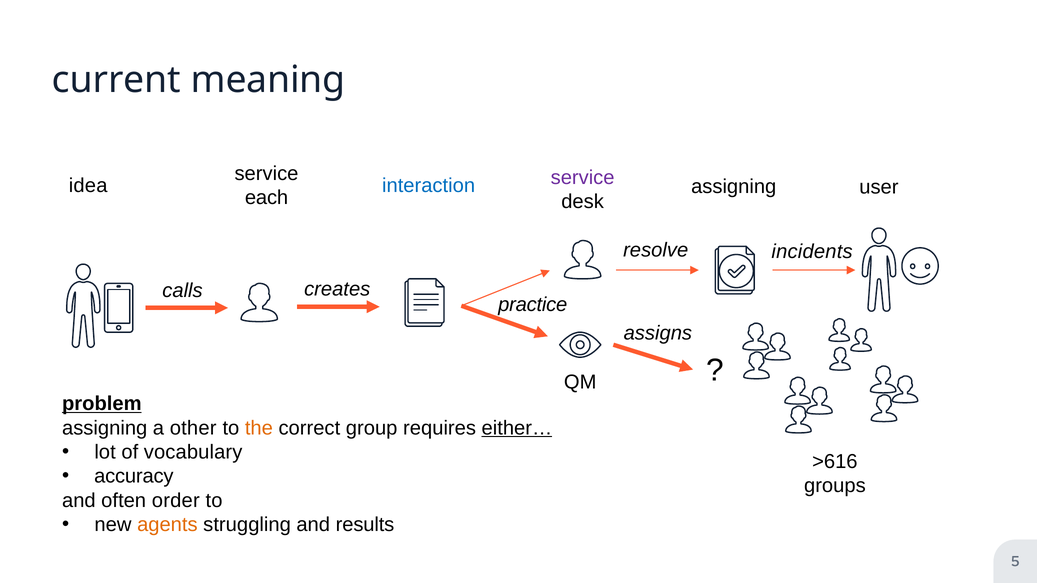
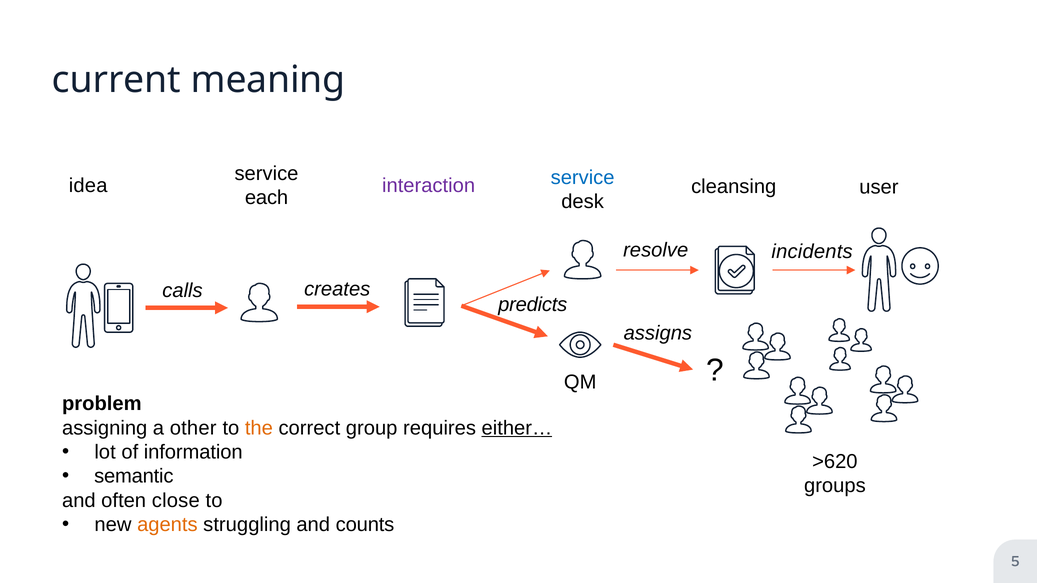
service at (583, 178) colour: purple -> blue
interaction colour: blue -> purple
assigning at (734, 187): assigning -> cleansing
practice: practice -> predicts
problem underline: present -> none
vocabulary: vocabulary -> information
>616: >616 -> >620
accuracy: accuracy -> semantic
order: order -> close
results: results -> counts
